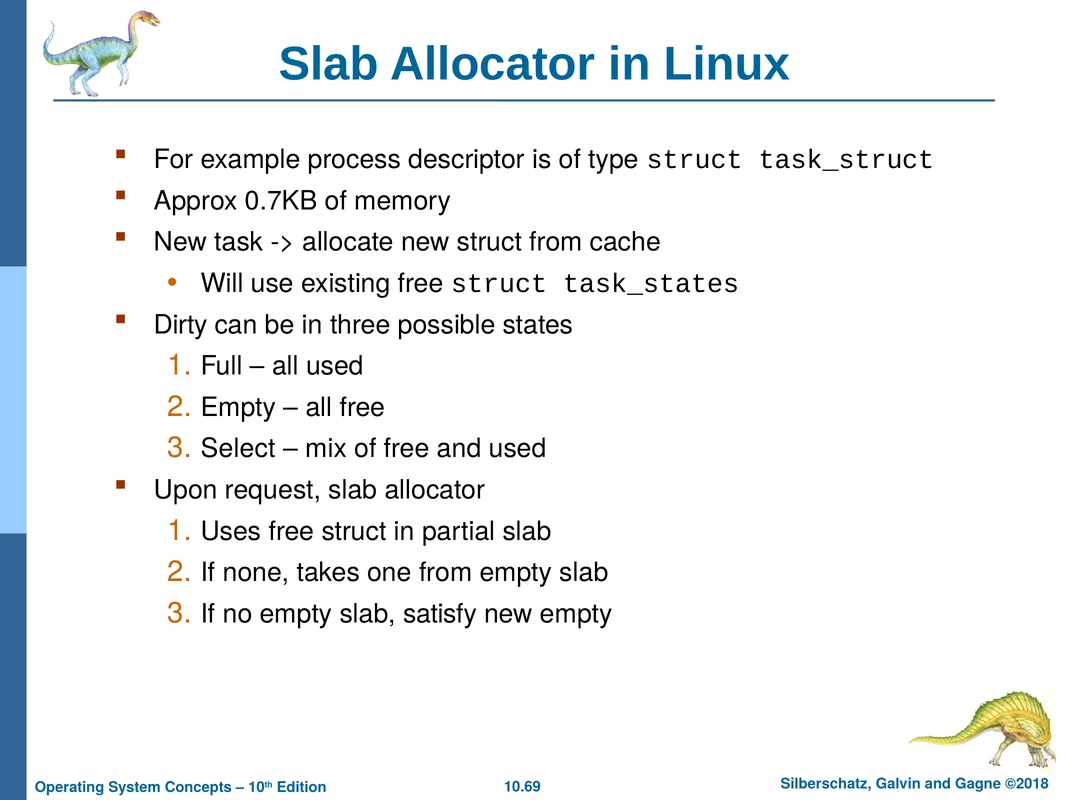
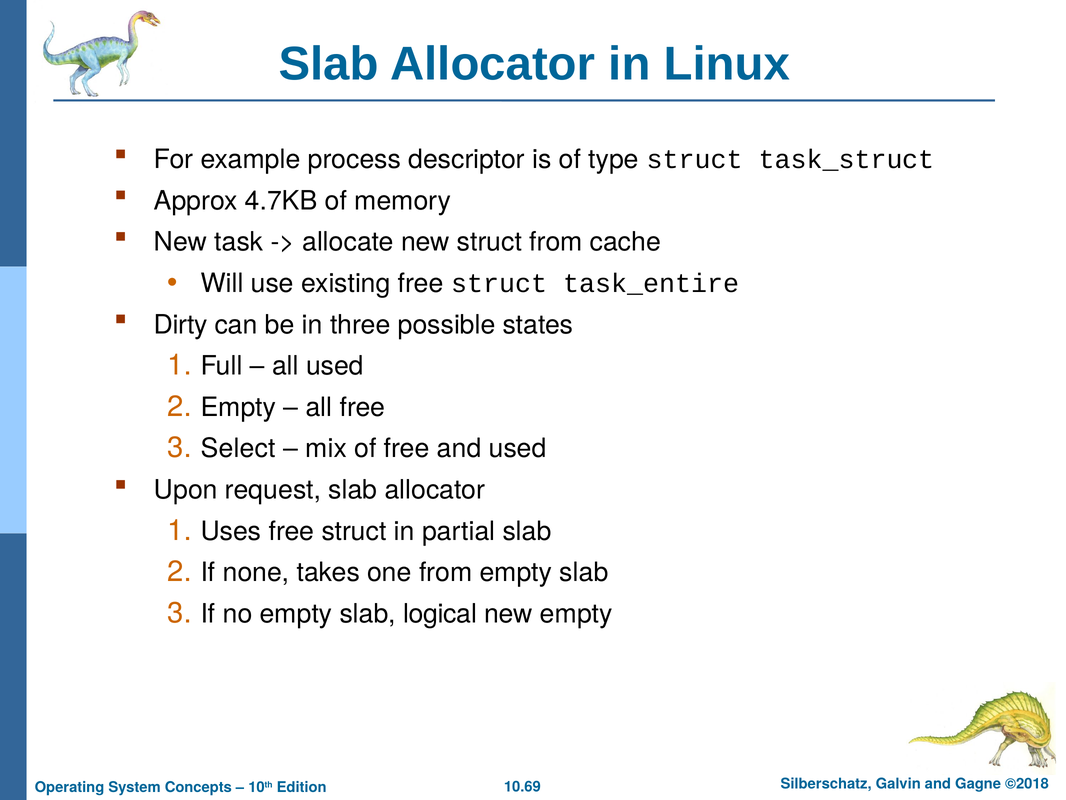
0.7KB: 0.7KB -> 4.7KB
task_states: task_states -> task_entire
satisfy: satisfy -> logical
